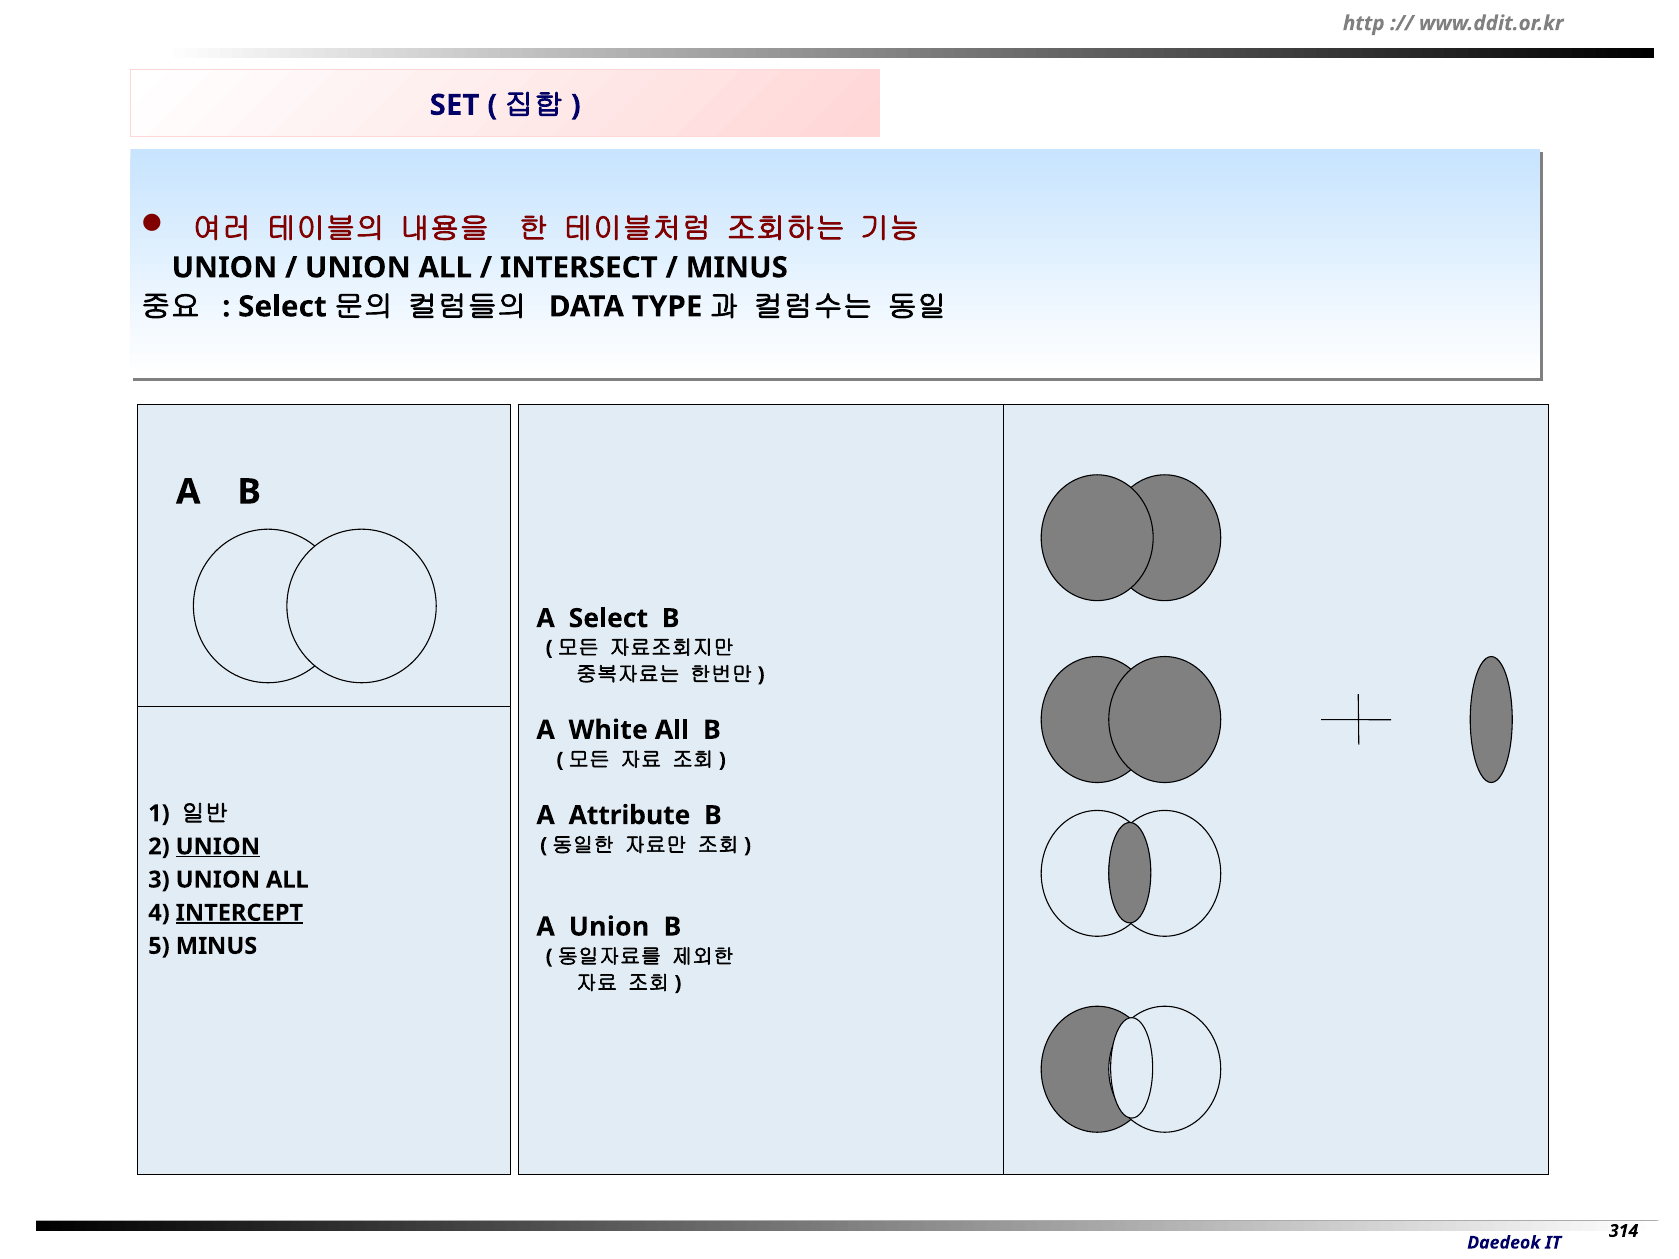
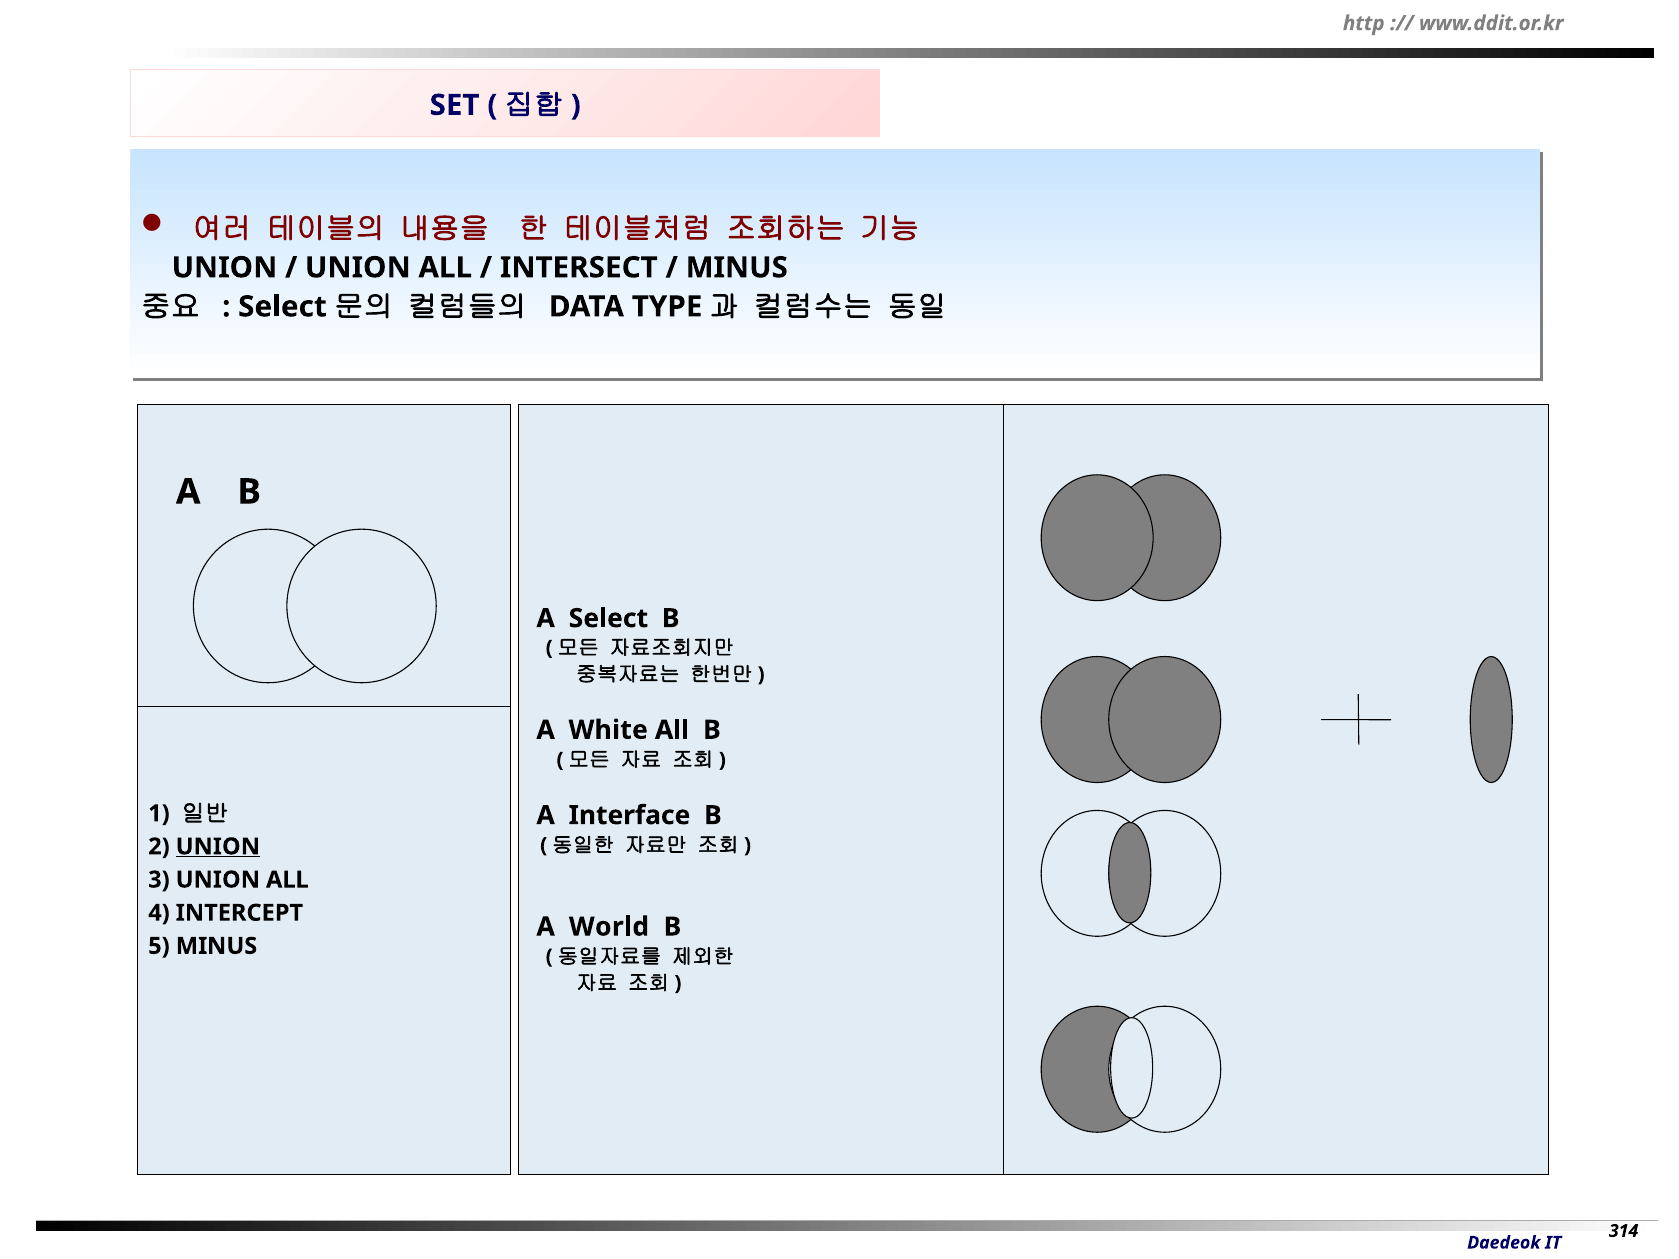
Attribute: Attribute -> Interface
INTERCEPT underline: present -> none
A Union: Union -> World
